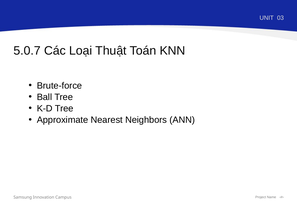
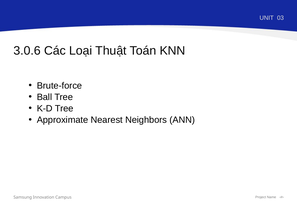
5.0.7: 5.0.7 -> 3.0.6
